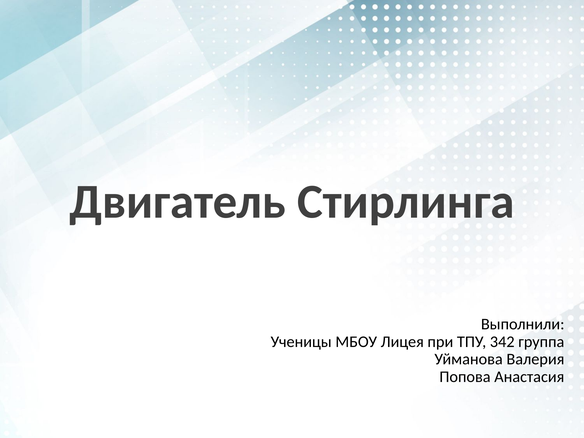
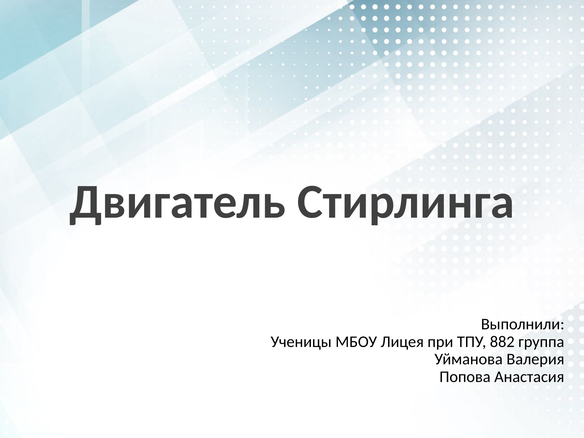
342: 342 -> 882
